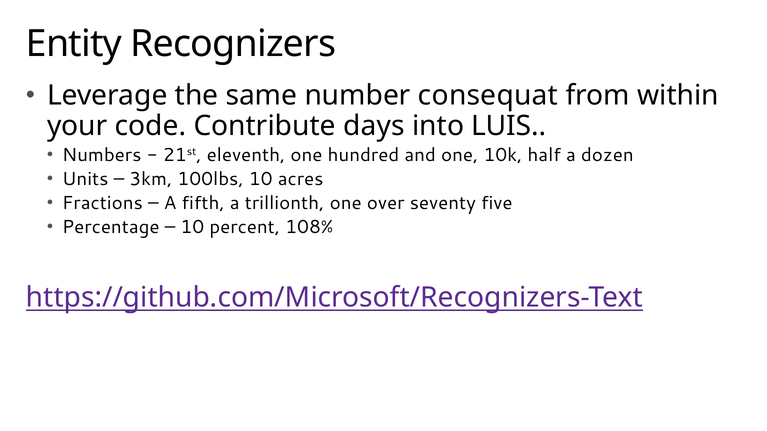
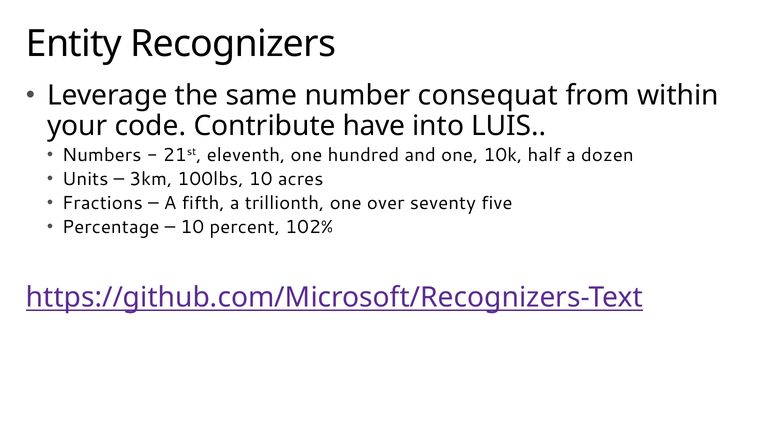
days: days -> have
108%: 108% -> 102%
